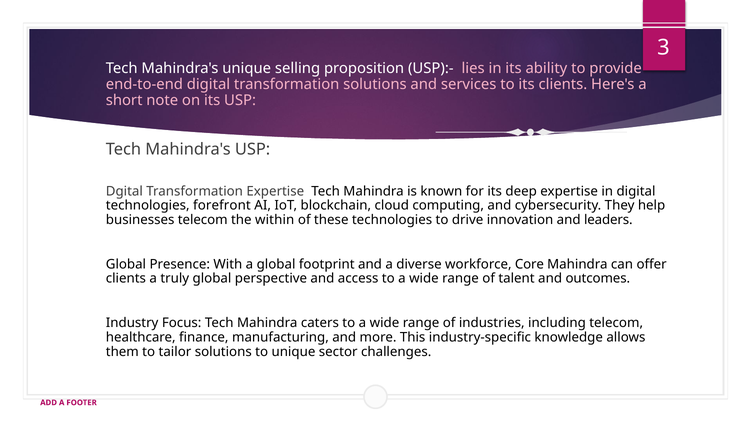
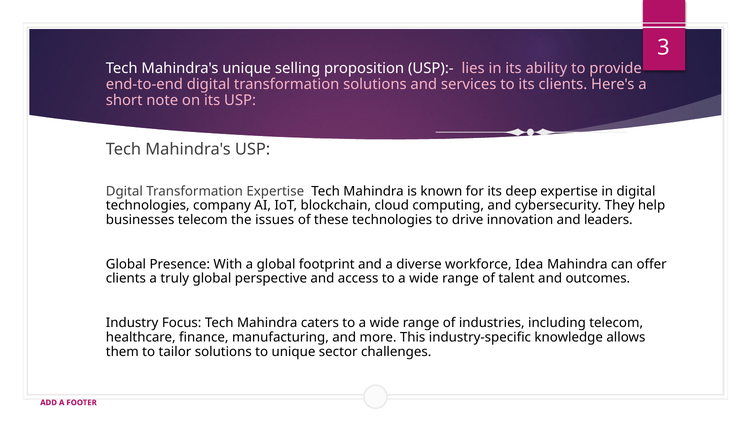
forefront: forefront -> company
within: within -> issues
Core: Core -> Idea
